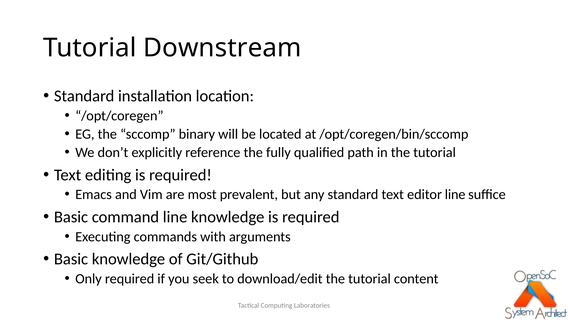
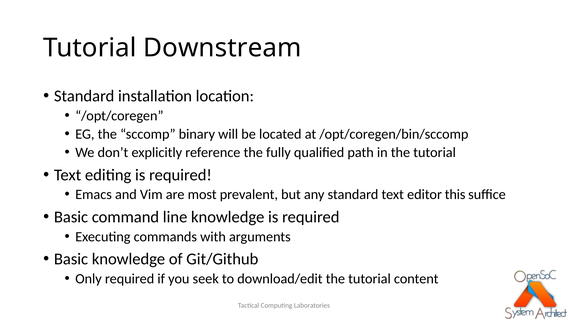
editor line: line -> this
